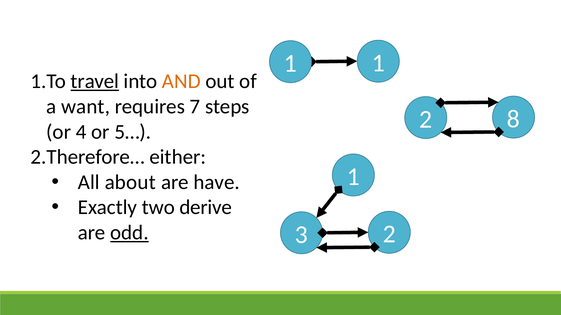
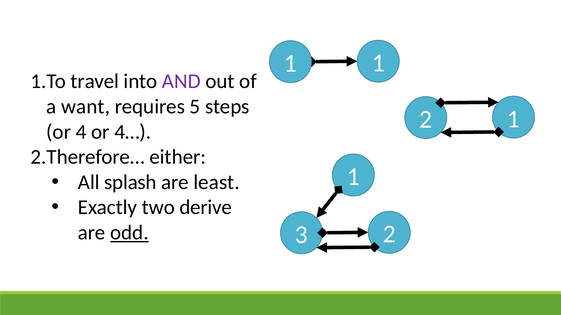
travel underline: present -> none
AND colour: orange -> purple
7: 7 -> 5
2 8: 8 -> 1
5…: 5… -> 4…
about: about -> splash
have: have -> least
